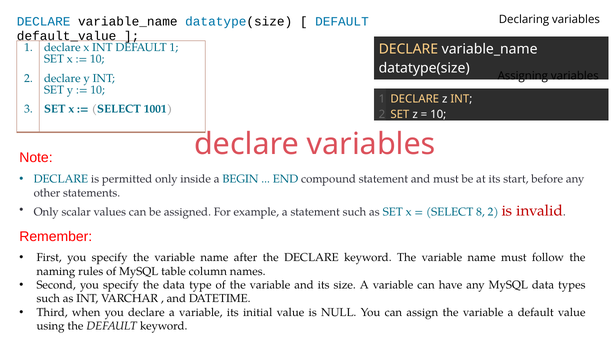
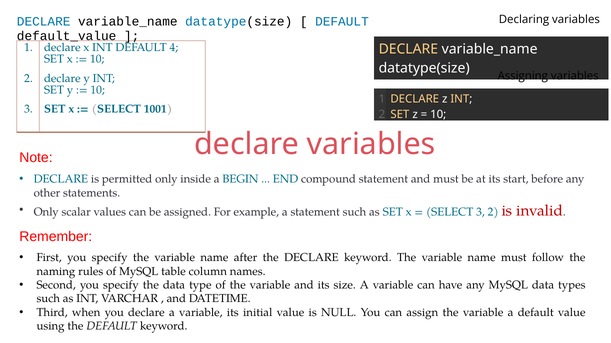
DEFAULT 1: 1 -> 4
SELECT 8: 8 -> 3
